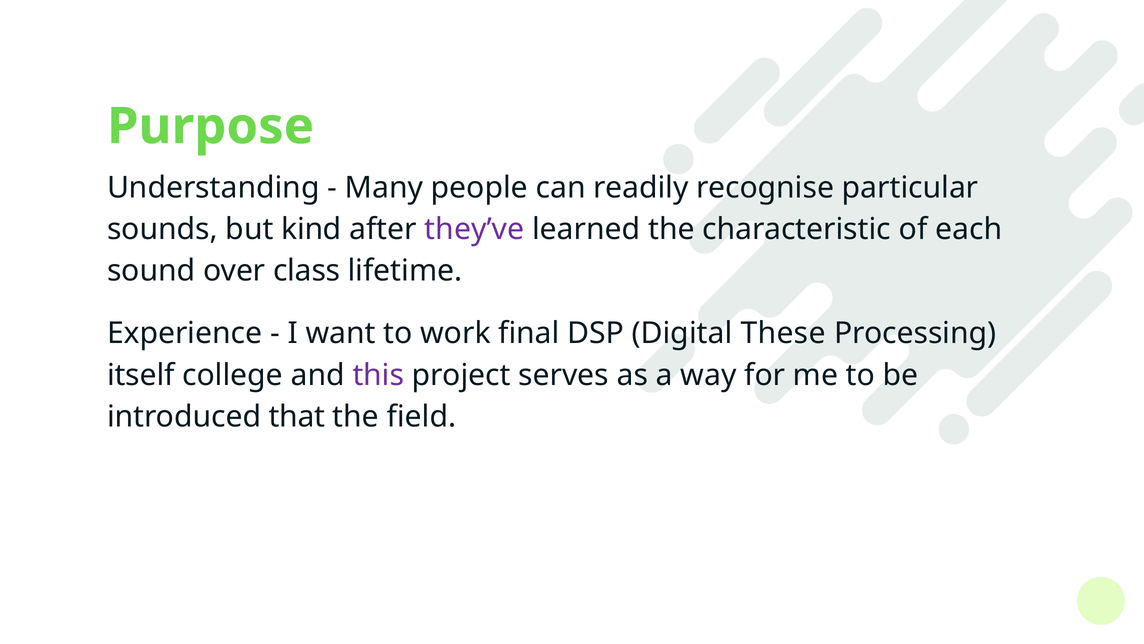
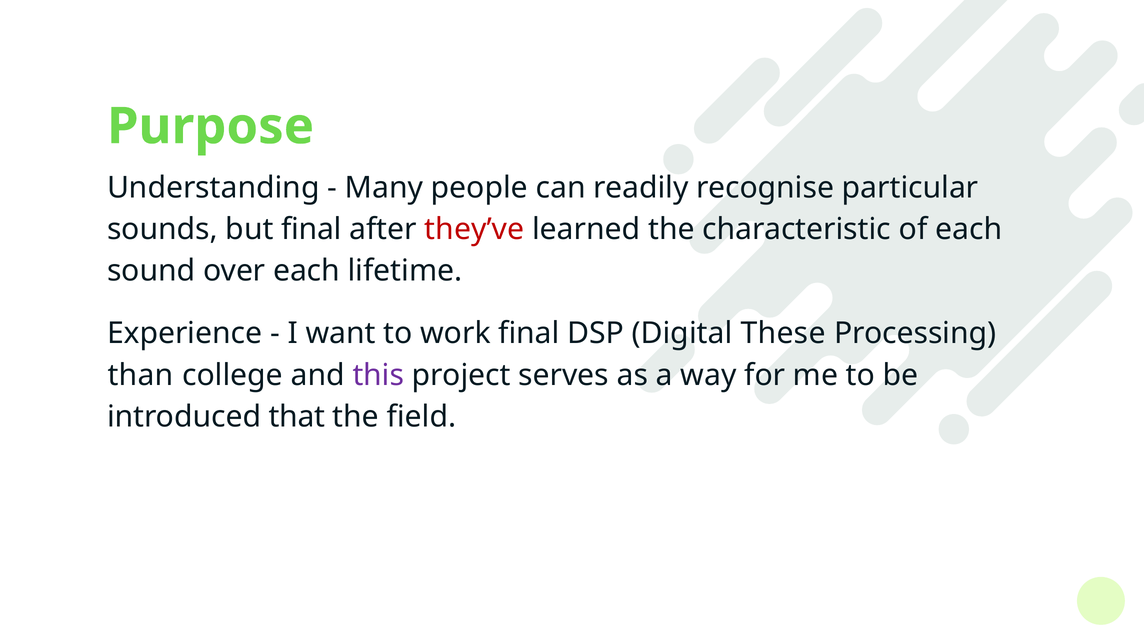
but kind: kind -> final
they’ve colour: purple -> red
over class: class -> each
itself: itself -> than
